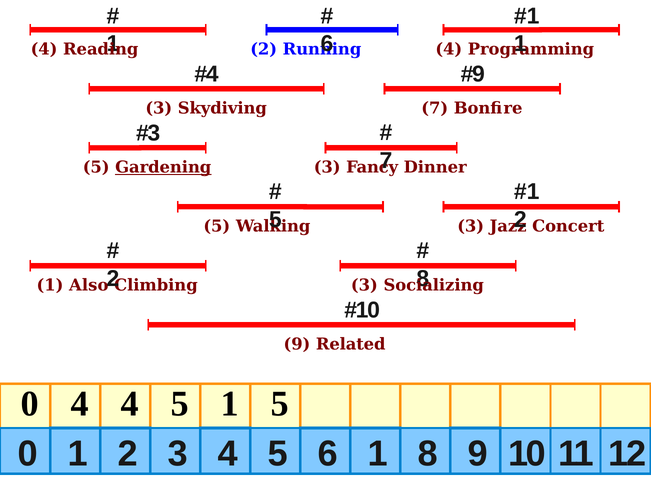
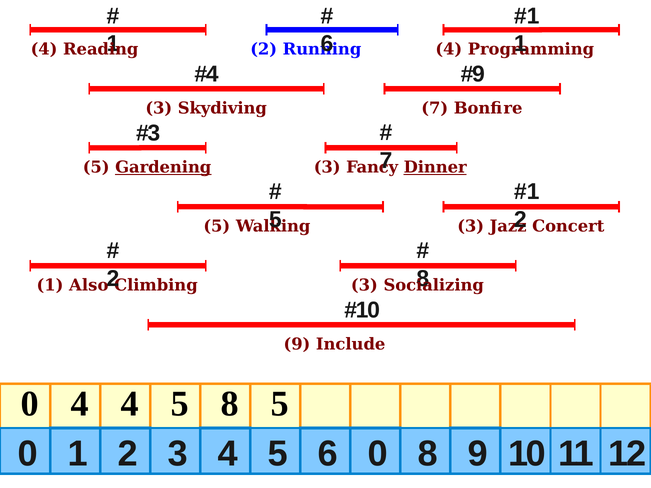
Dinner underline: none -> present
Related: Related -> Include
5 1: 1 -> 8
6 1: 1 -> 0
